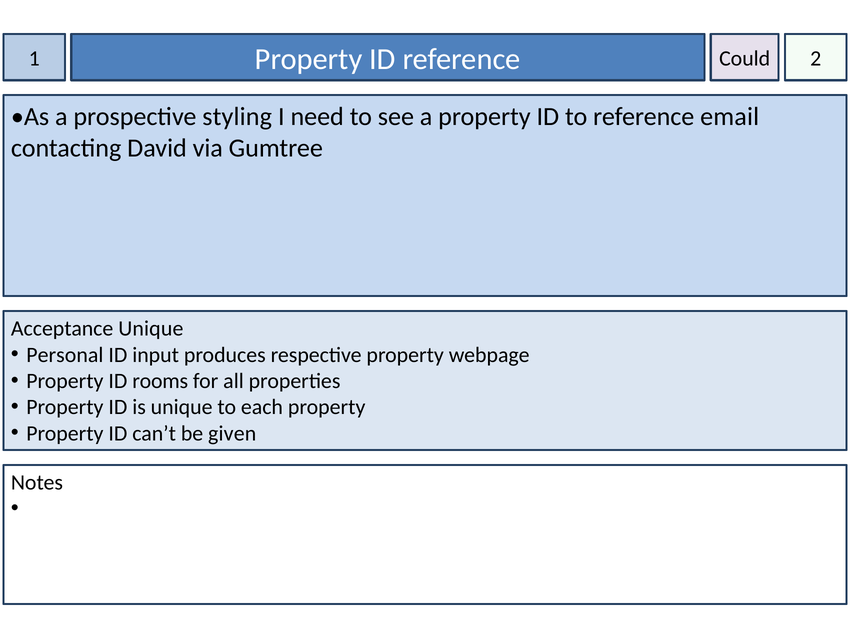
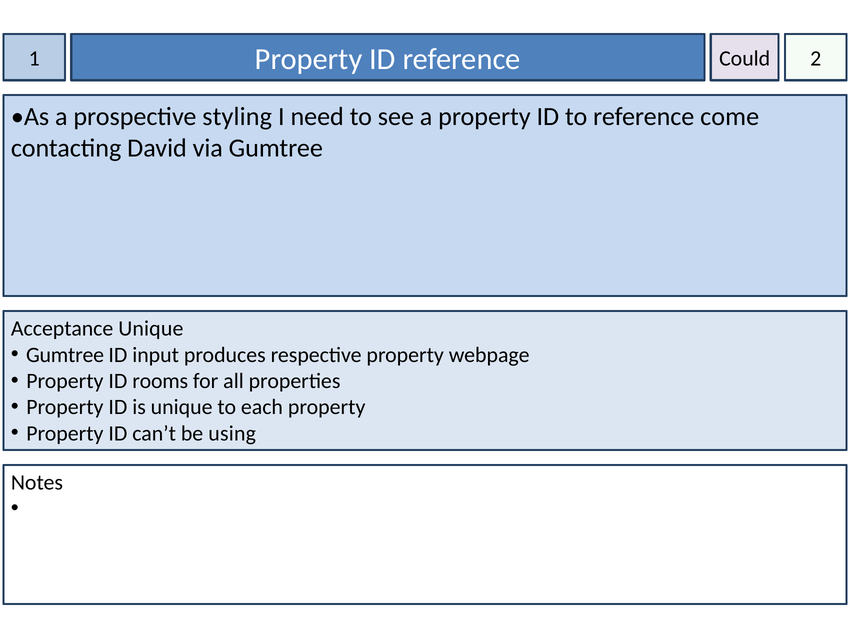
email: email -> come
Personal at (65, 355): Personal -> Gumtree
given: given -> using
